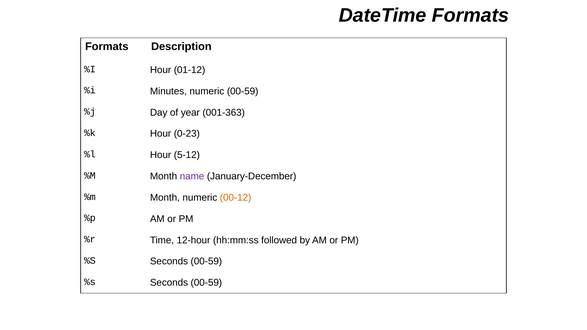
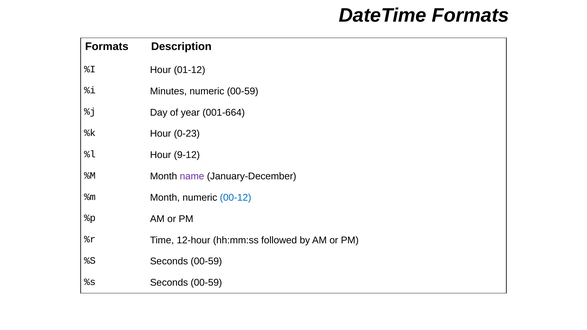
001-363: 001-363 -> 001-664
5-12: 5-12 -> 9-12
00-12 colour: orange -> blue
